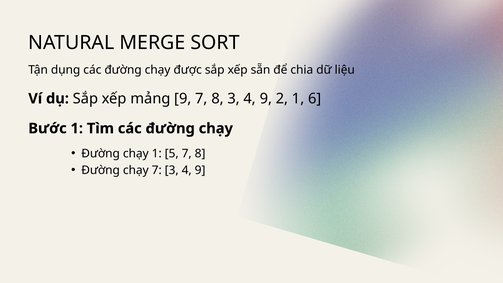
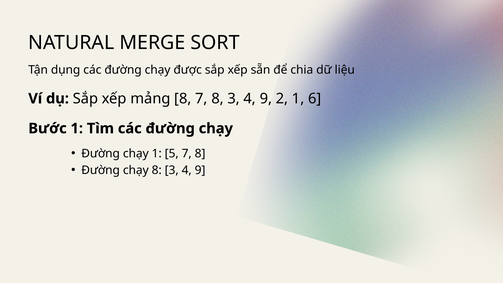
mảng 9: 9 -> 8
chạy 7: 7 -> 8
